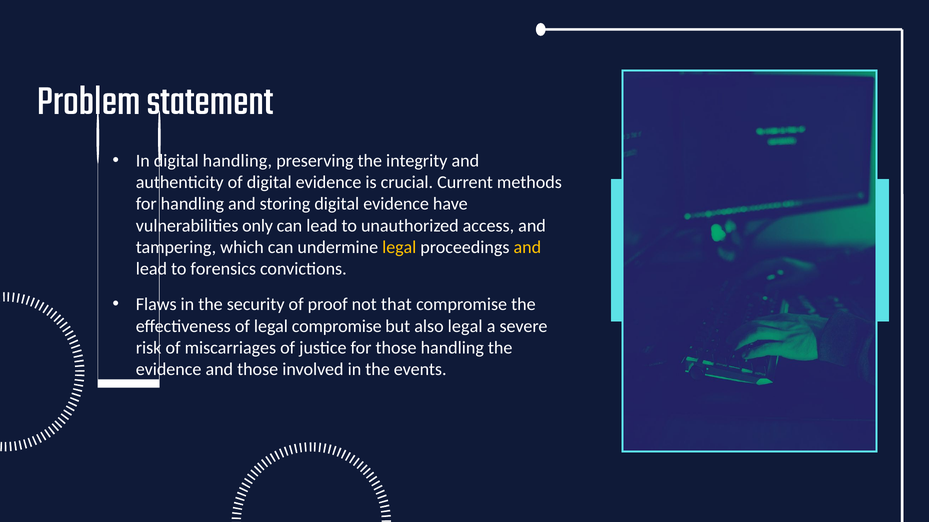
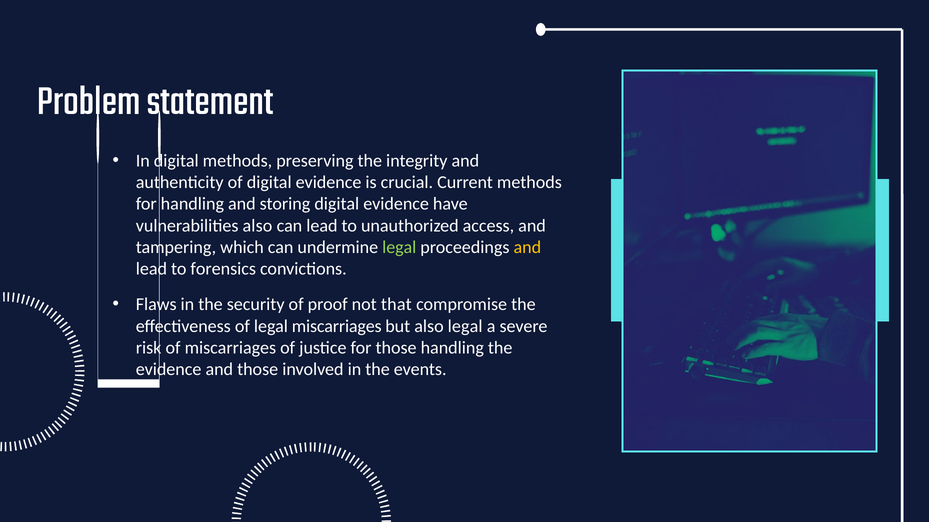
digital handling: handling -> methods
vulnerabilities only: only -> also
legal at (399, 248) colour: yellow -> light green
legal compromise: compromise -> miscarriages
